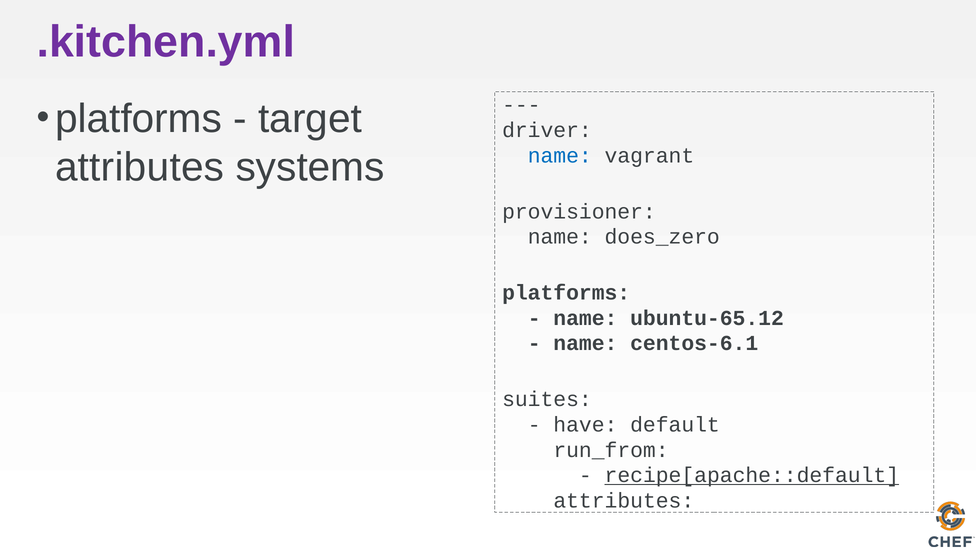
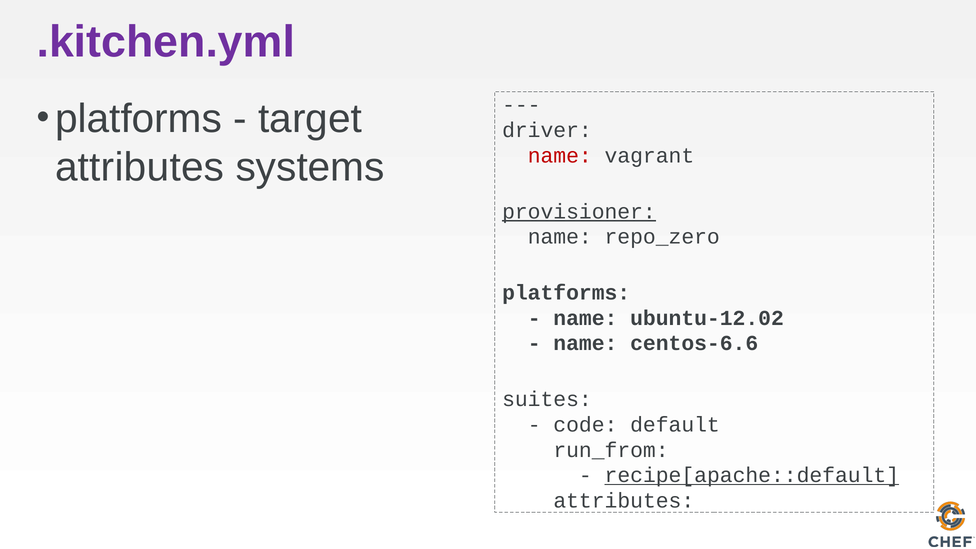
name at (560, 156) colour: blue -> red
provisioner underline: none -> present
does_zero: does_zero -> repo_zero
ubuntu-65.12: ubuntu-65.12 -> ubuntu-12.02
centos-6.1: centos-6.1 -> centos-6.6
have: have -> code
